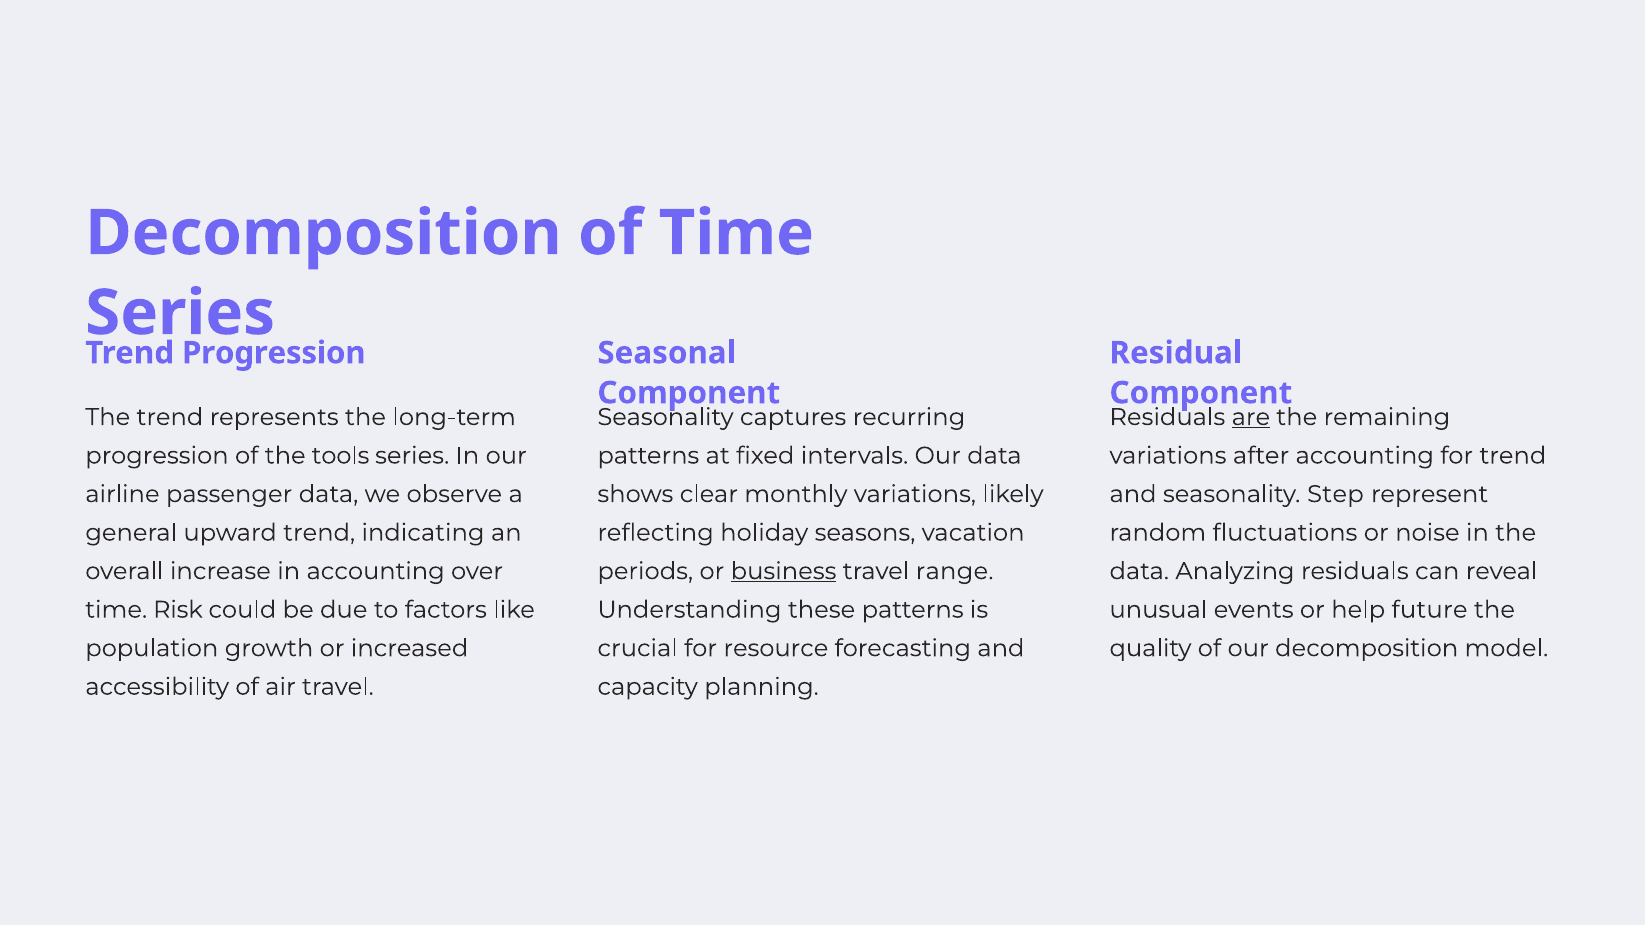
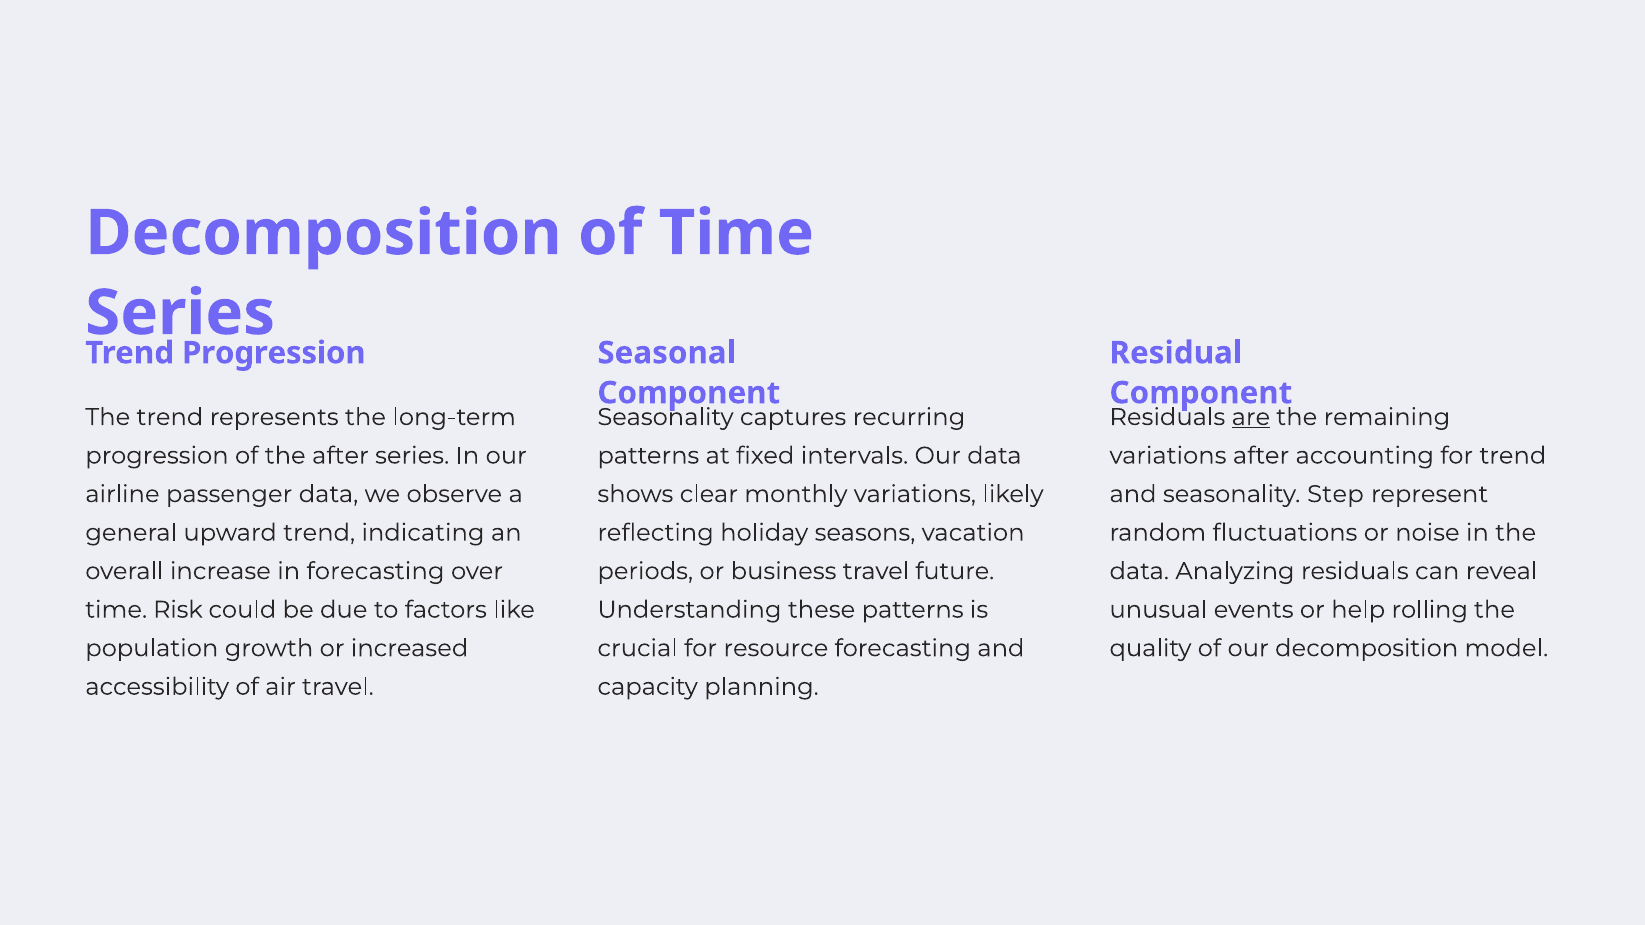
the tools: tools -> after
in accounting: accounting -> forecasting
business underline: present -> none
range: range -> future
future: future -> rolling
